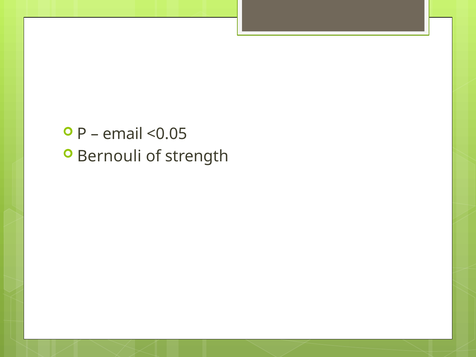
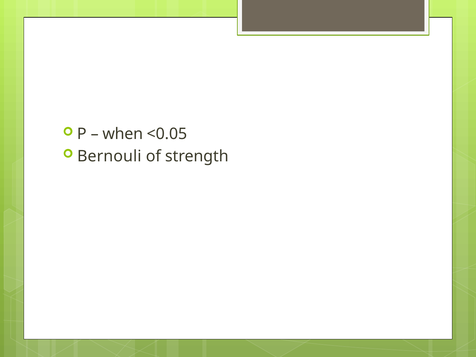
email: email -> when
